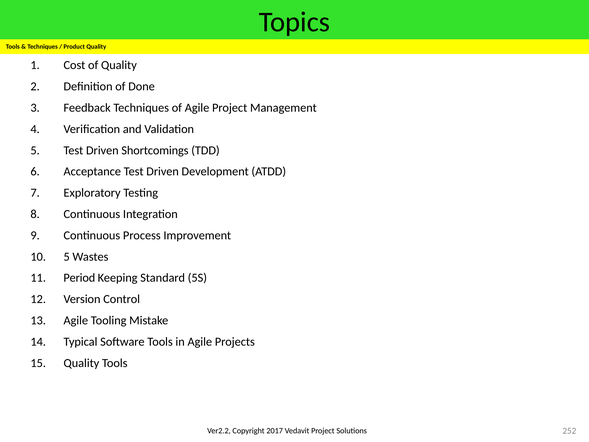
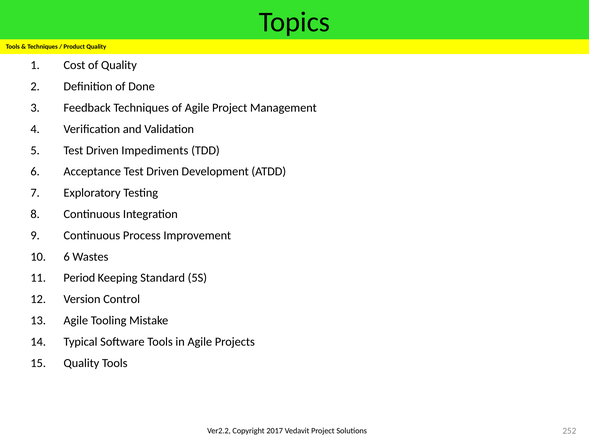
Shortcomings: Shortcomings -> Impediments
5 at (67, 257): 5 -> 6
